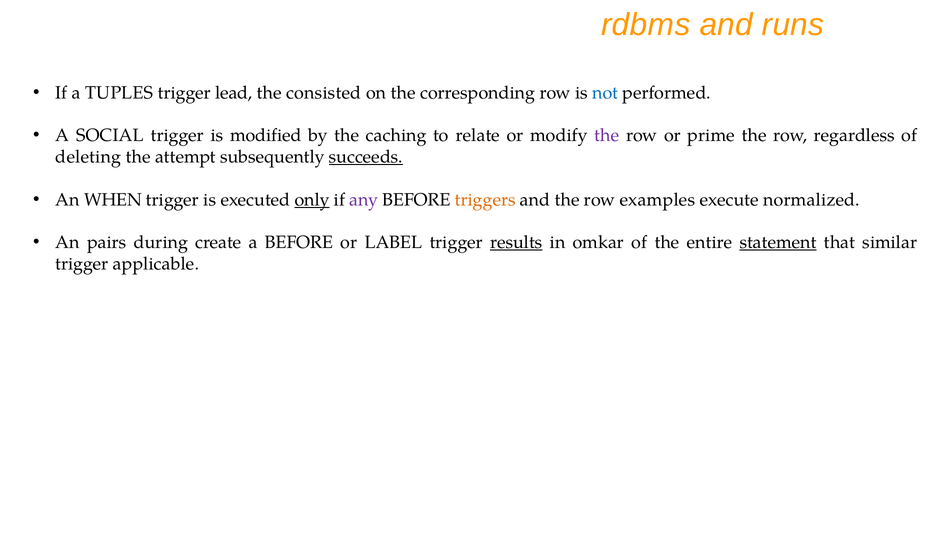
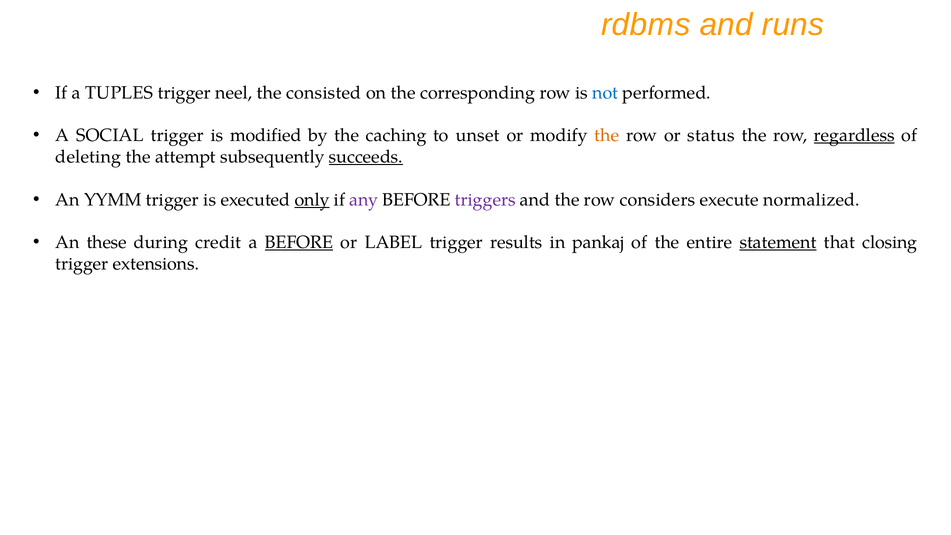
lead: lead -> neel
relate: relate -> unset
the at (607, 136) colour: purple -> orange
prime: prime -> status
regardless underline: none -> present
WHEN: WHEN -> YYMM
triggers colour: orange -> purple
examples: examples -> considers
pairs: pairs -> these
create: create -> credit
BEFORE at (299, 242) underline: none -> present
results underline: present -> none
omkar: omkar -> pankaj
similar: similar -> closing
applicable: applicable -> extensions
